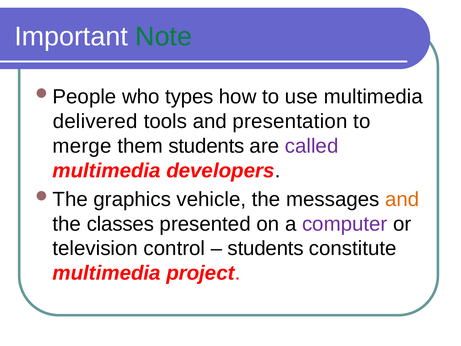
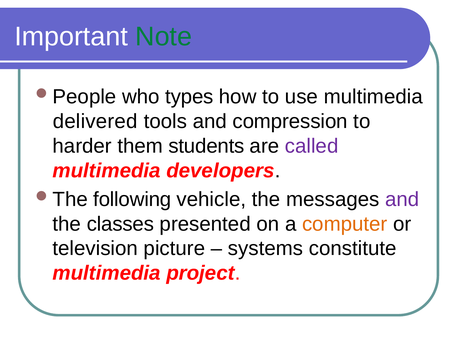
presentation: presentation -> compression
merge: merge -> harder
graphics: graphics -> following
and at (402, 199) colour: orange -> purple
computer colour: purple -> orange
control: control -> picture
students at (266, 248): students -> systems
